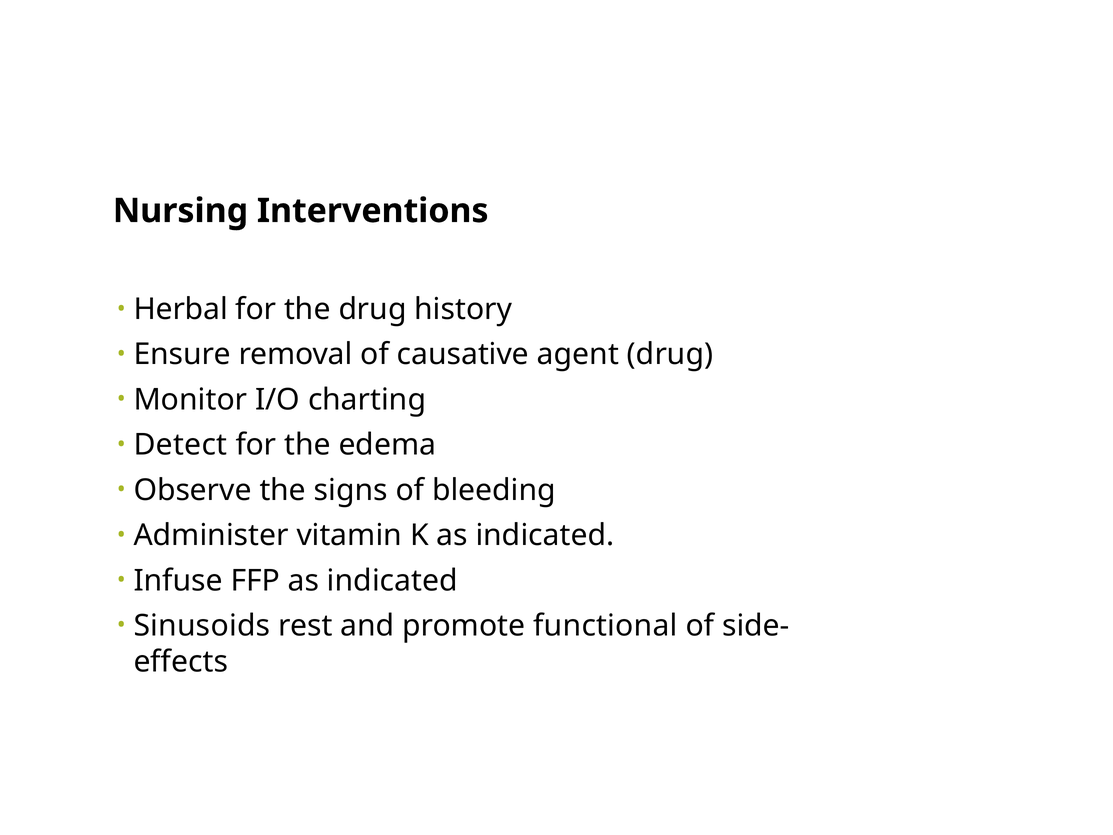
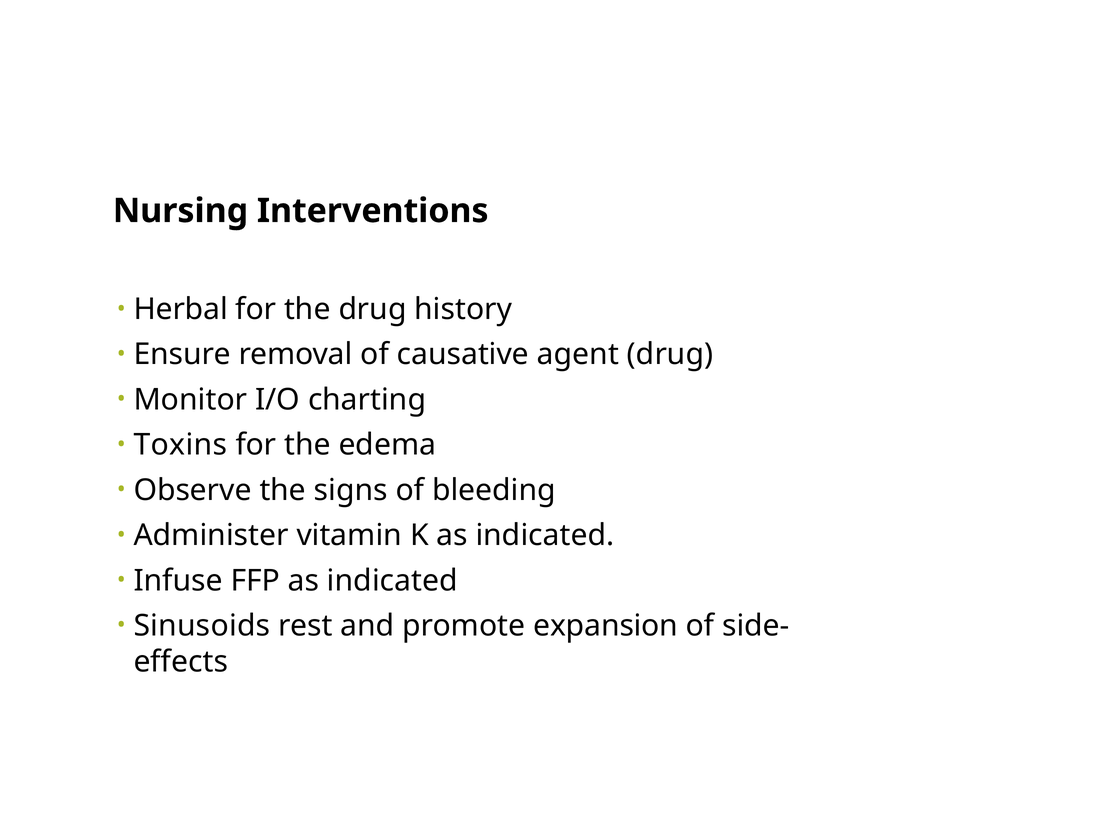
Detect: Detect -> Toxins
functional: functional -> expansion
